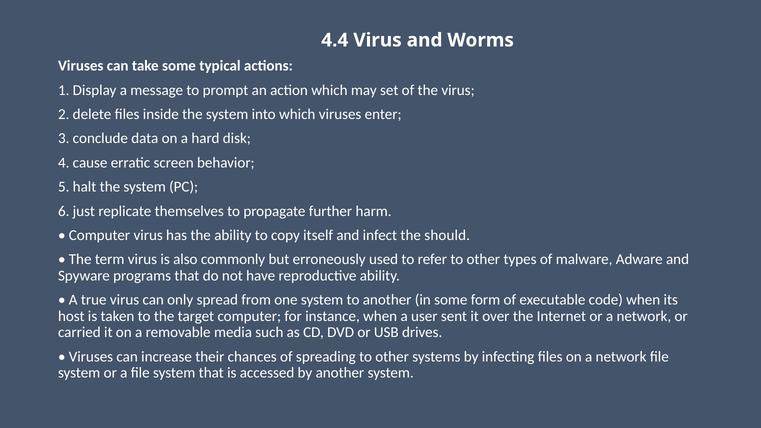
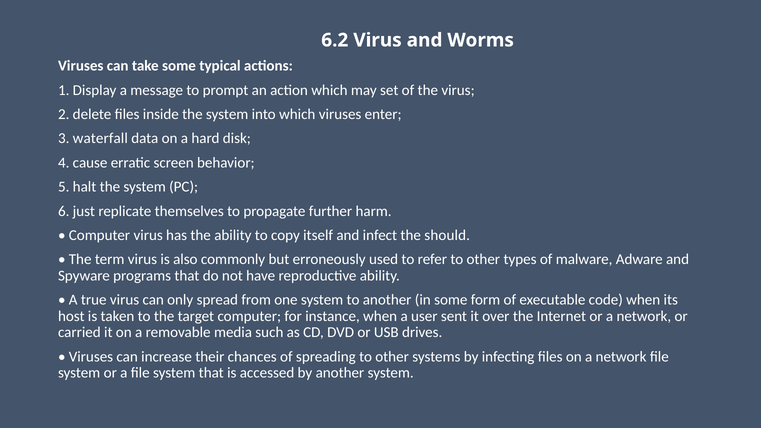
4.4: 4.4 -> 6.2
conclude: conclude -> waterfall
